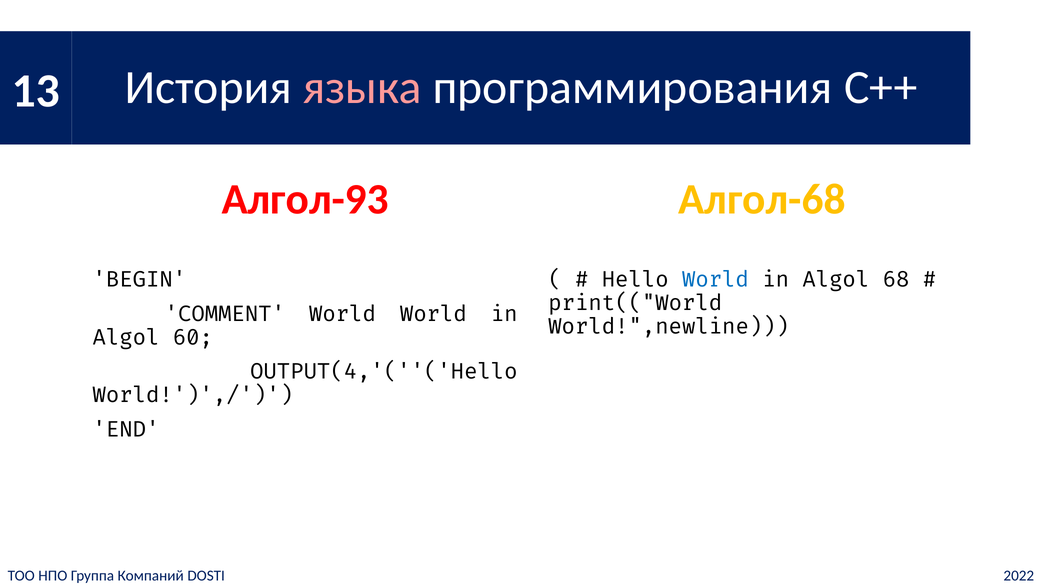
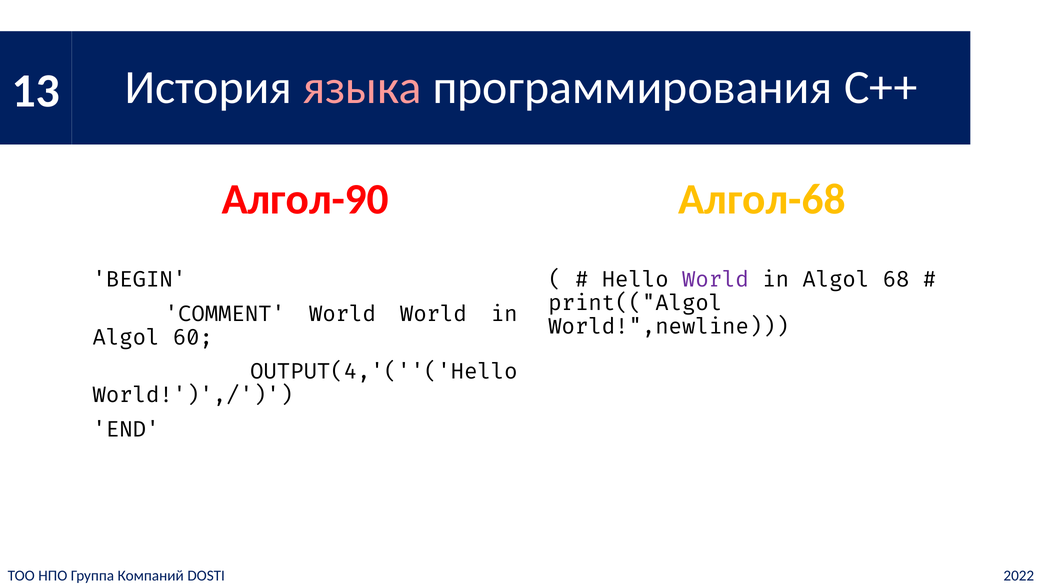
Алгол-93: Алгол-93 -> Алгол-90
World at (715, 280) colour: blue -> purple
print(("World: print(("World -> print(("Algol
